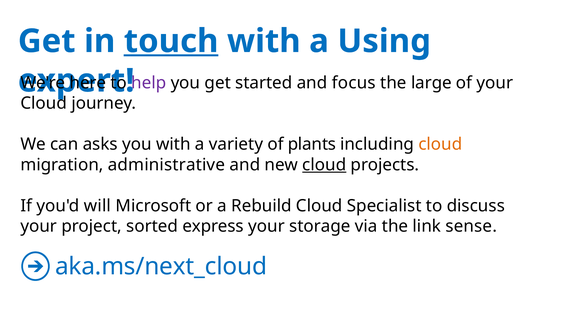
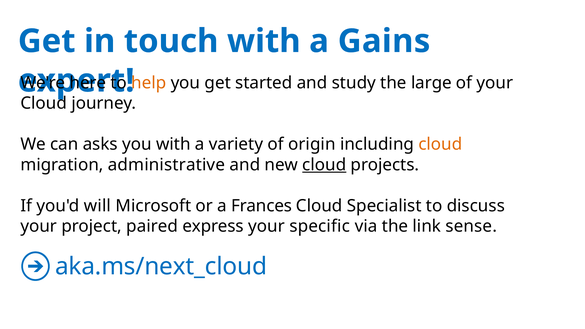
touch underline: present -> none
Using: Using -> Gains
help colour: purple -> orange
focus: focus -> study
plants: plants -> origin
Rebuild: Rebuild -> Frances
sorted: sorted -> paired
storage: storage -> specific
